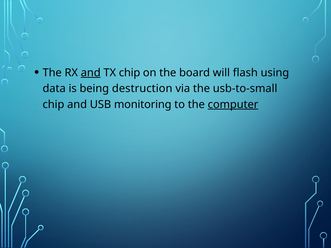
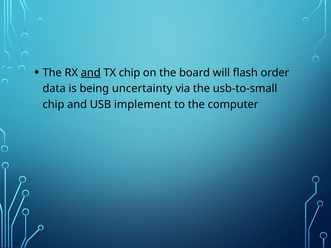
using: using -> order
destruction: destruction -> uncertainty
monitoring: monitoring -> implement
computer underline: present -> none
